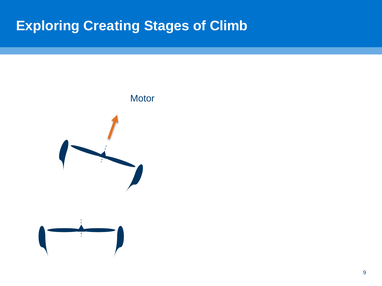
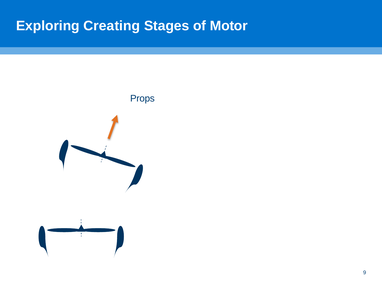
Climb: Climb -> Motor
Motor: Motor -> Props
